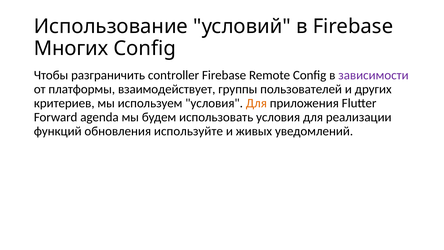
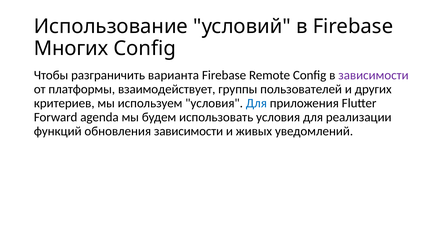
controller: controller -> варианта
Для at (256, 103) colour: orange -> blue
обновления используйте: используйте -> зависимости
